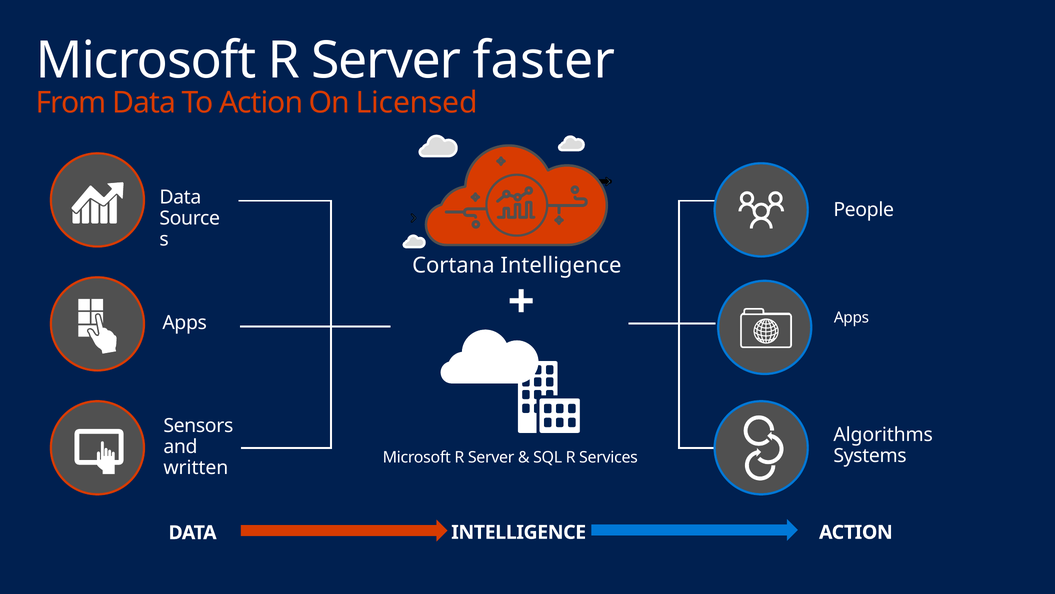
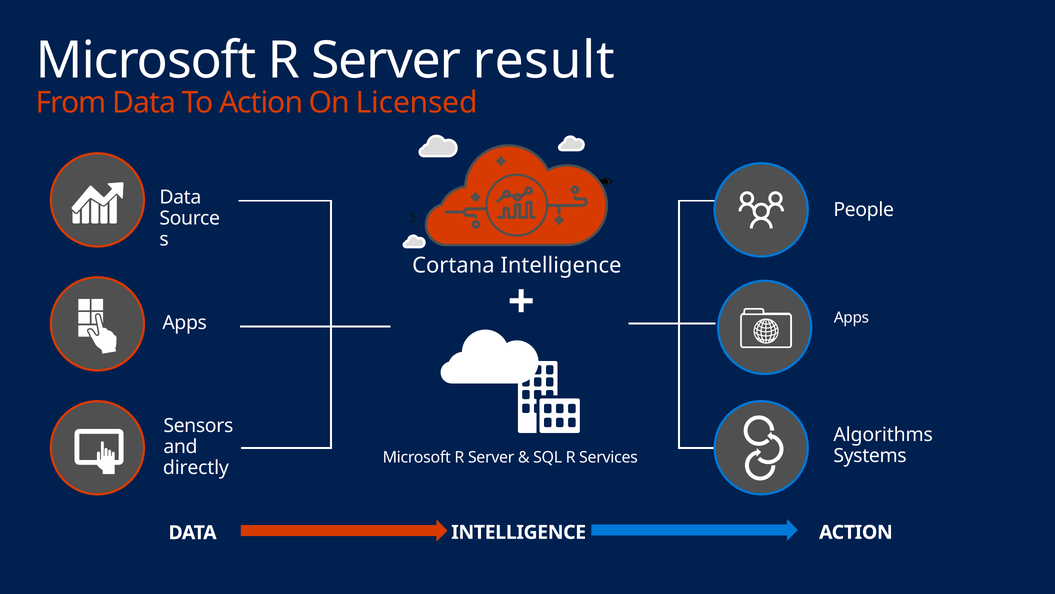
faster: faster -> result
written: written -> directly
